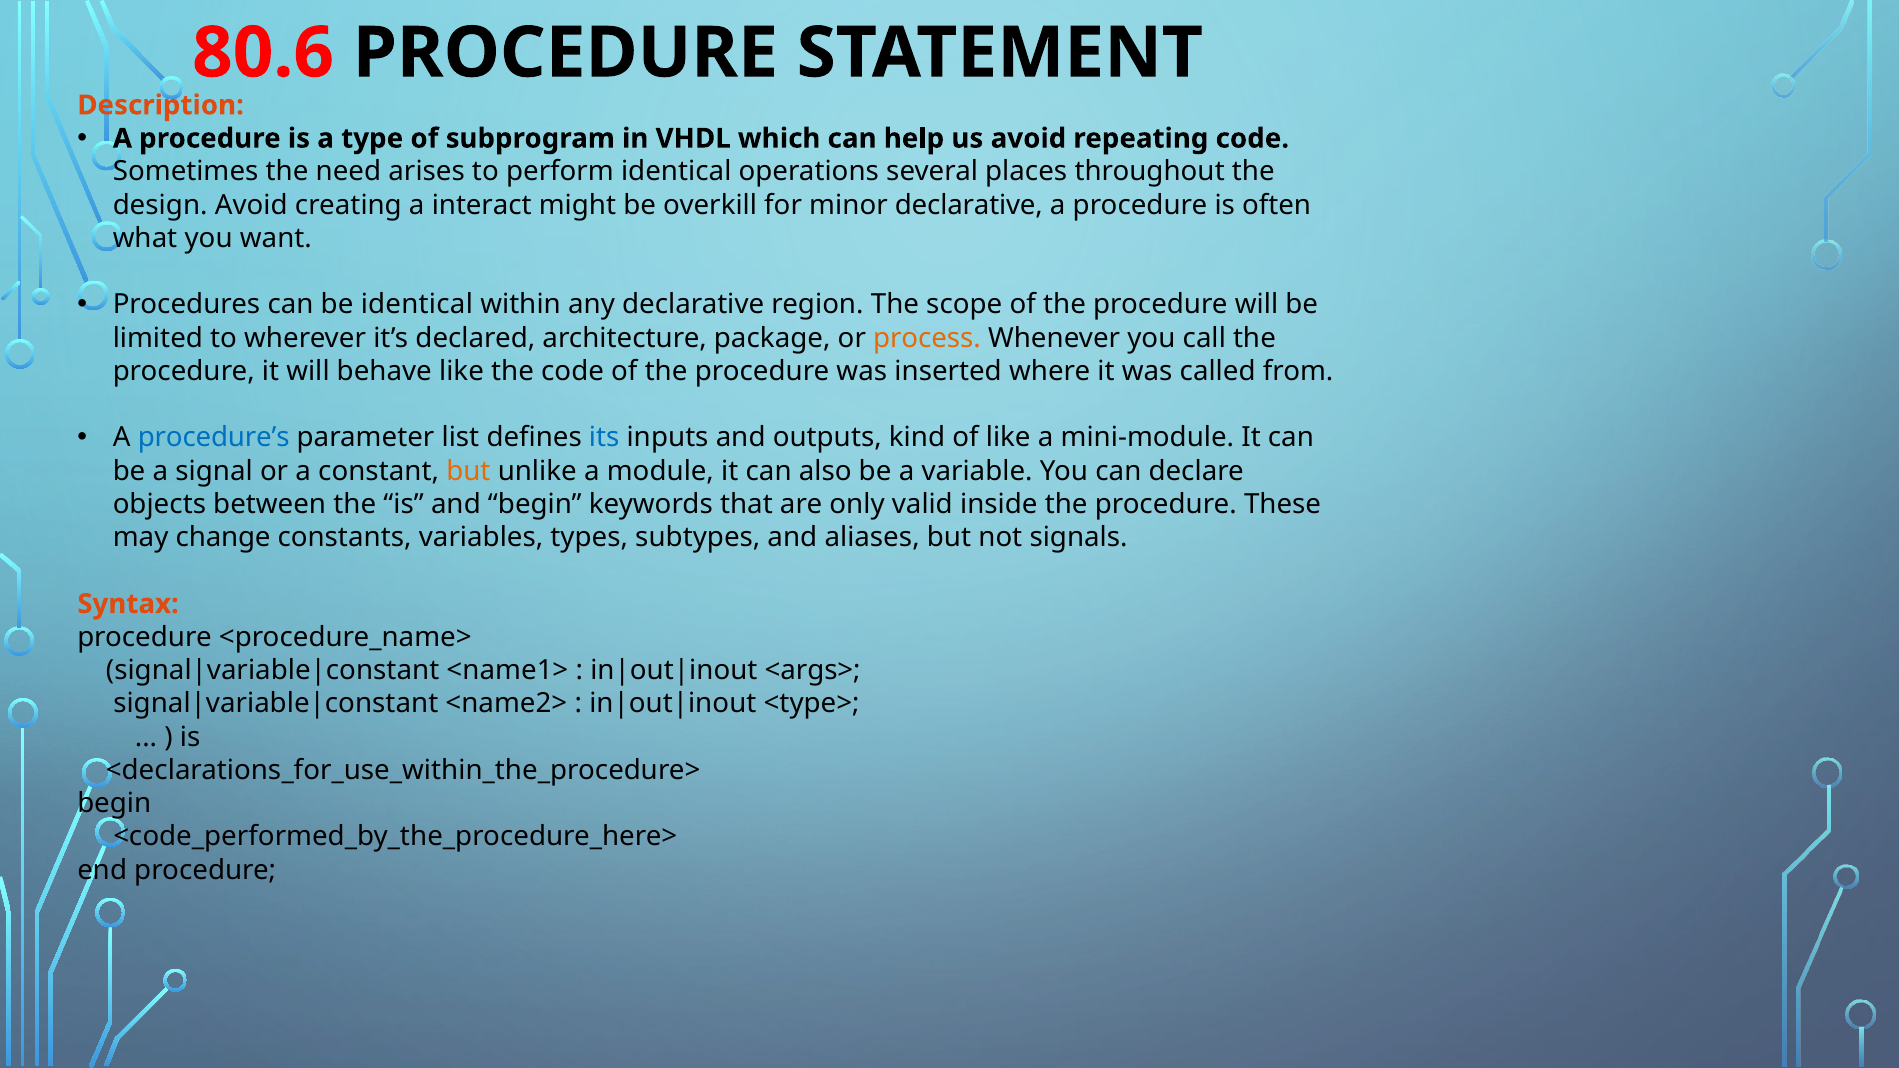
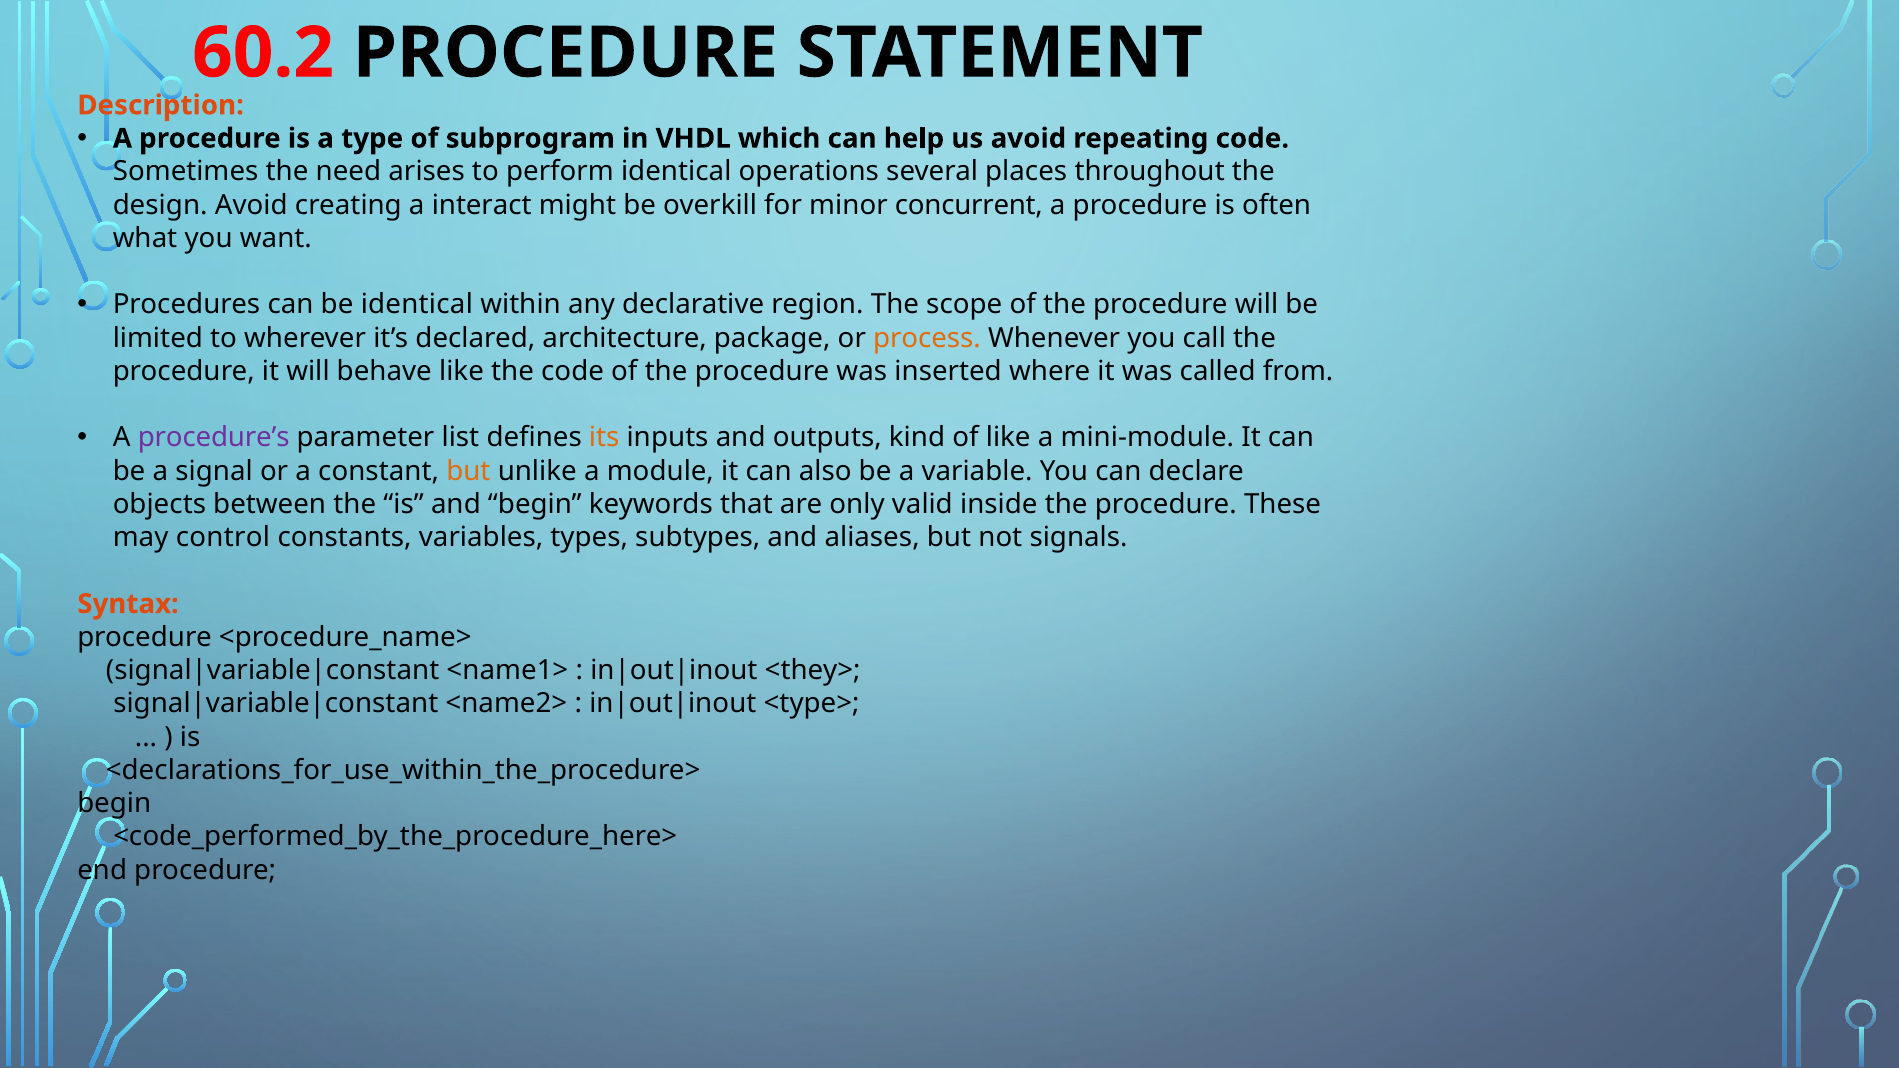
80.6: 80.6 -> 60.2
minor declarative: declarative -> concurrent
procedure’s colour: blue -> purple
its colour: blue -> orange
change: change -> control
<args>: <args> -> <they>
